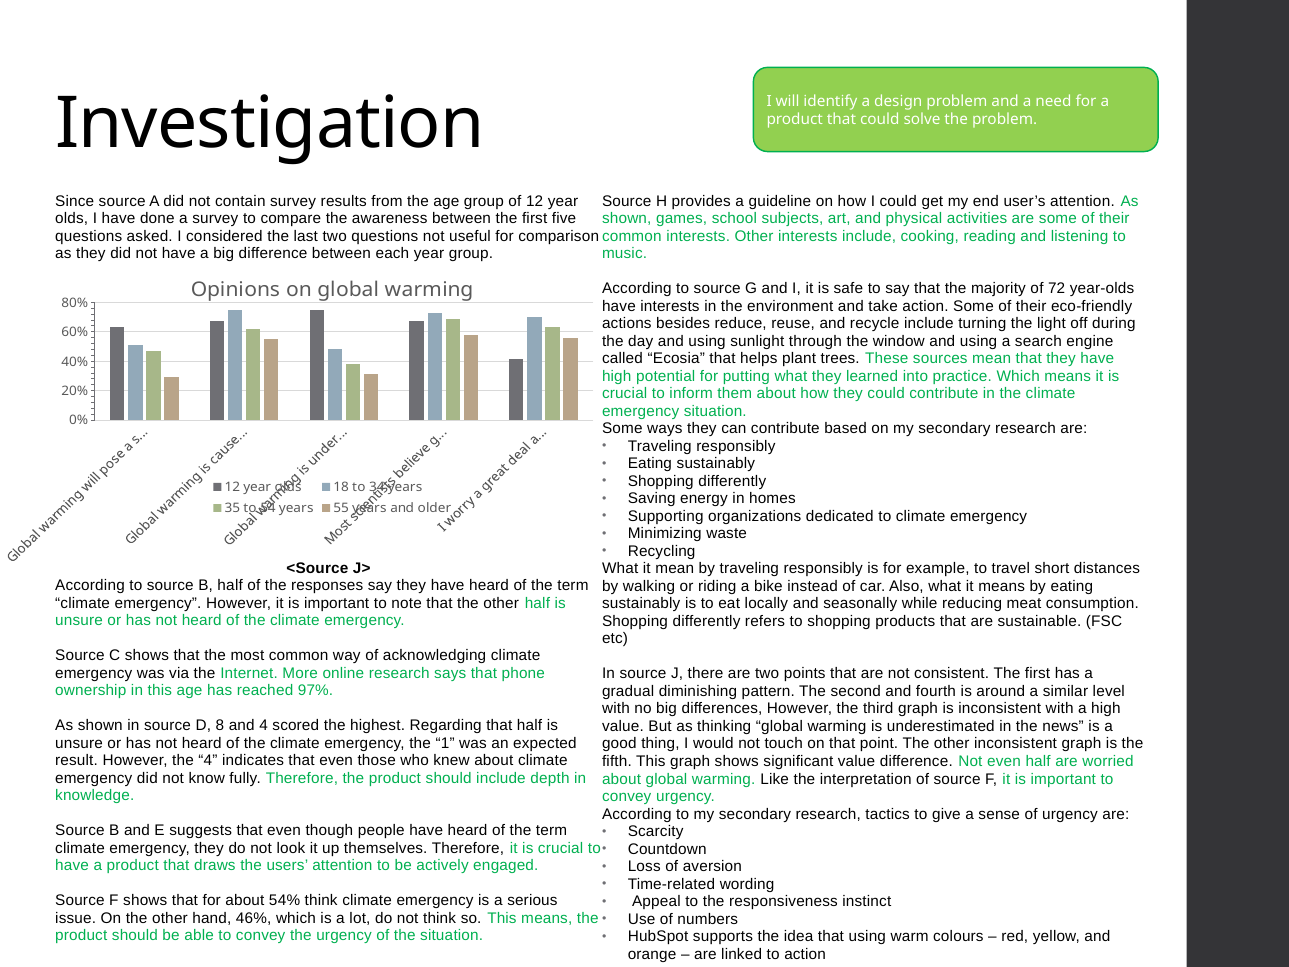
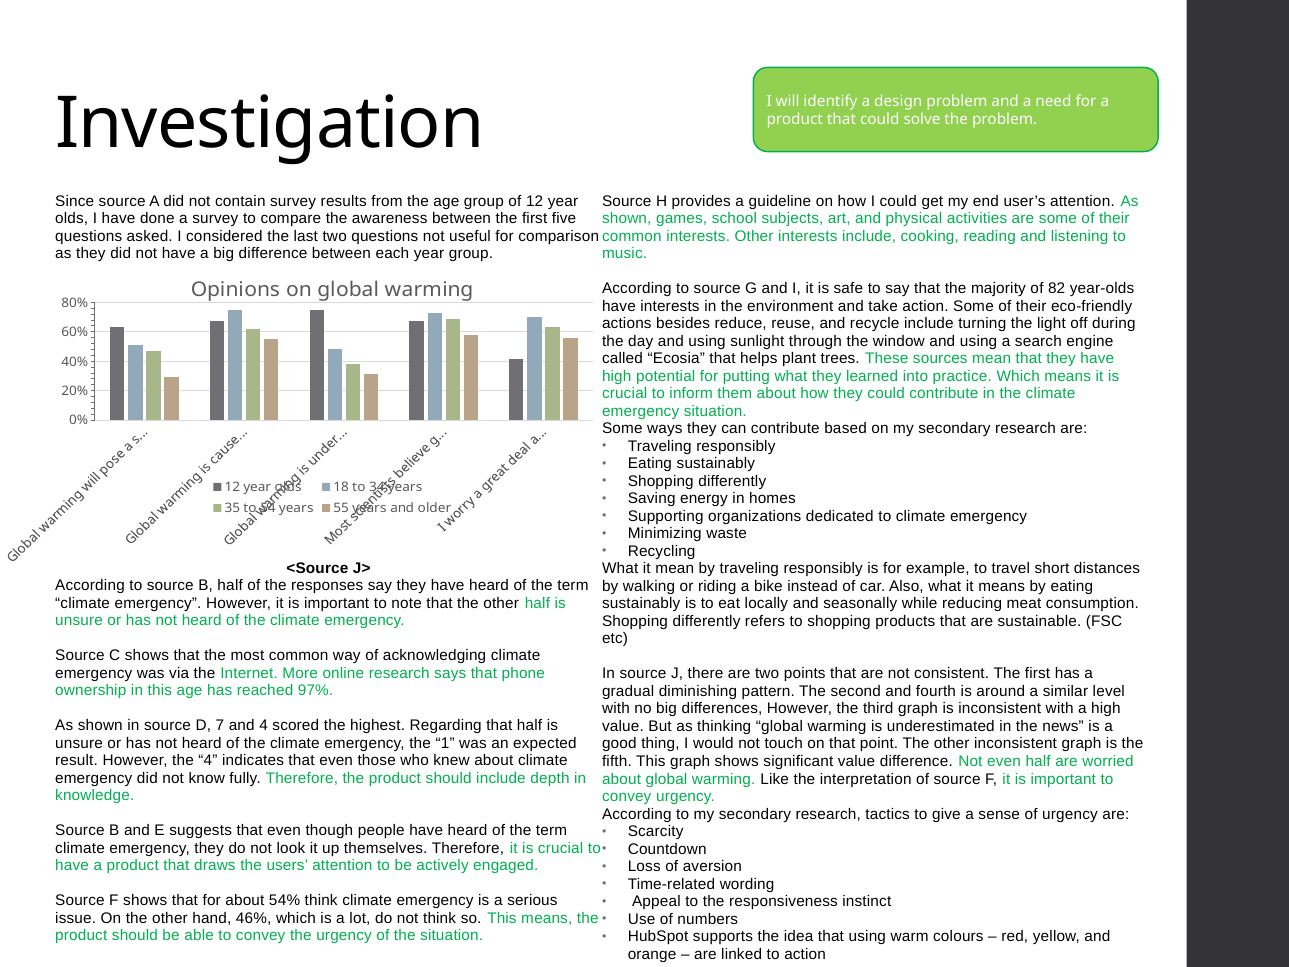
72: 72 -> 82
8: 8 -> 7
